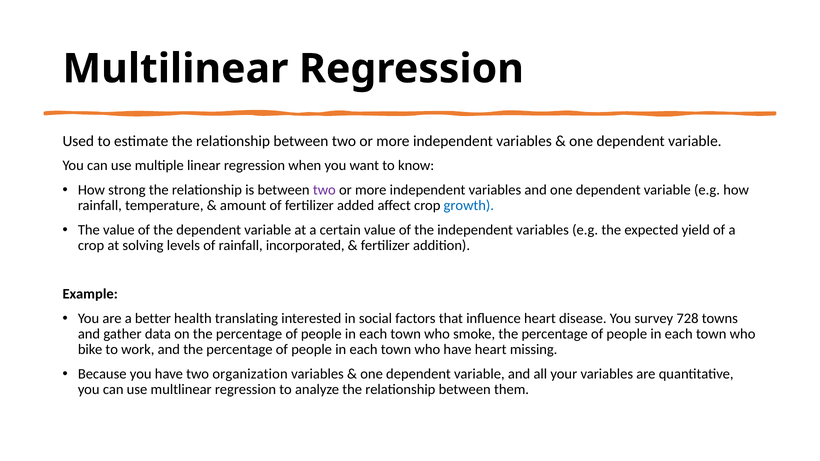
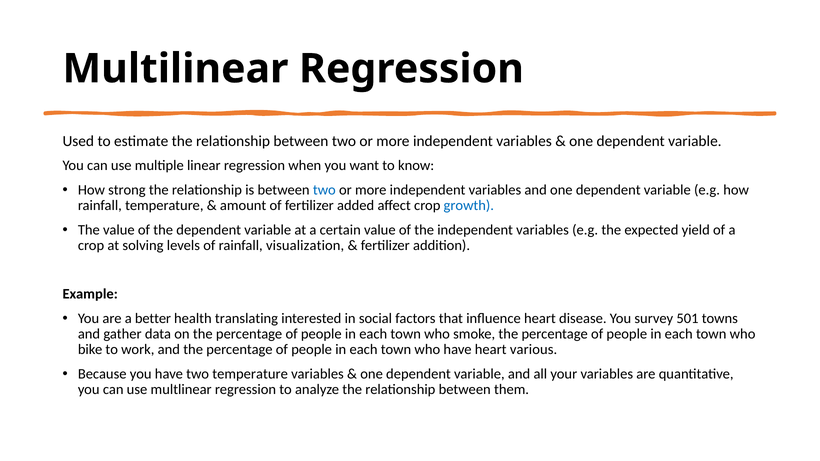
two at (324, 190) colour: purple -> blue
incorporated: incorporated -> visualization
728: 728 -> 501
missing: missing -> various
two organization: organization -> temperature
